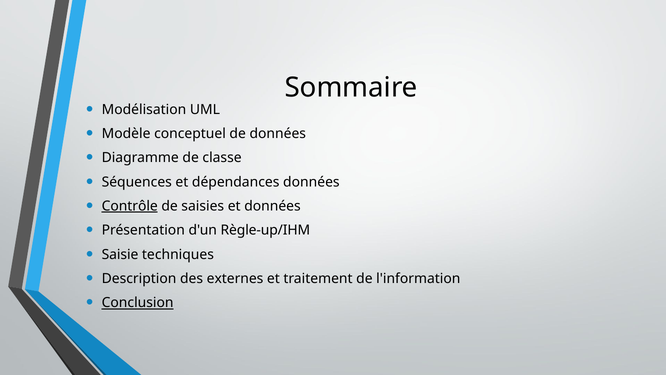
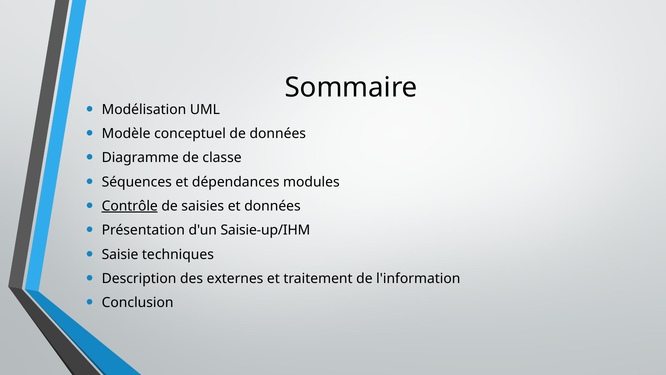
dépendances données: données -> modules
Règle-up/IHM: Règle-up/IHM -> Saisie-up/IHM
Conclusion underline: present -> none
